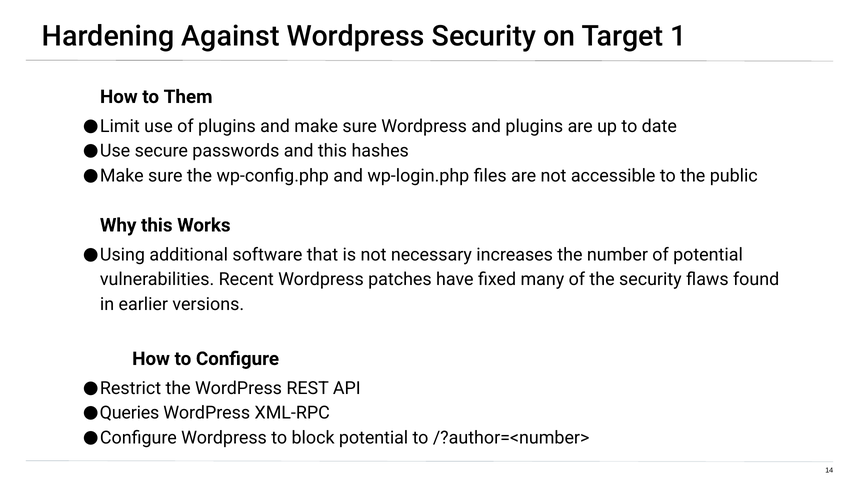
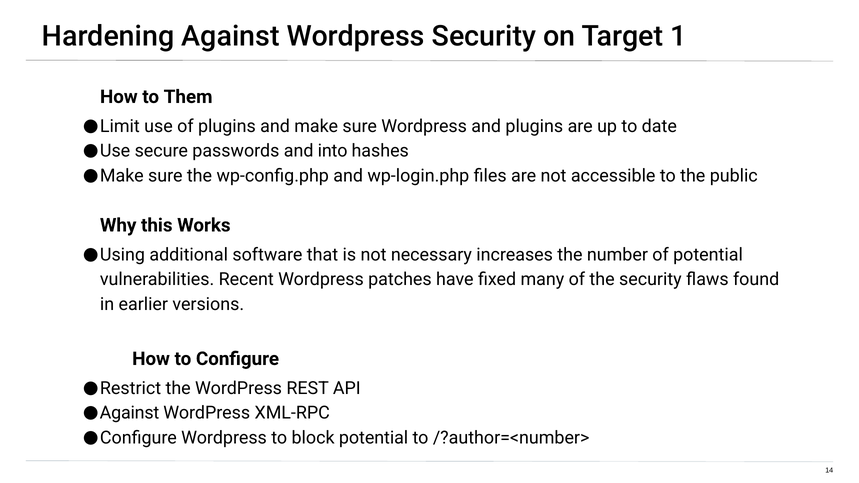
and this: this -> into
Queries at (129, 413): Queries -> Against
